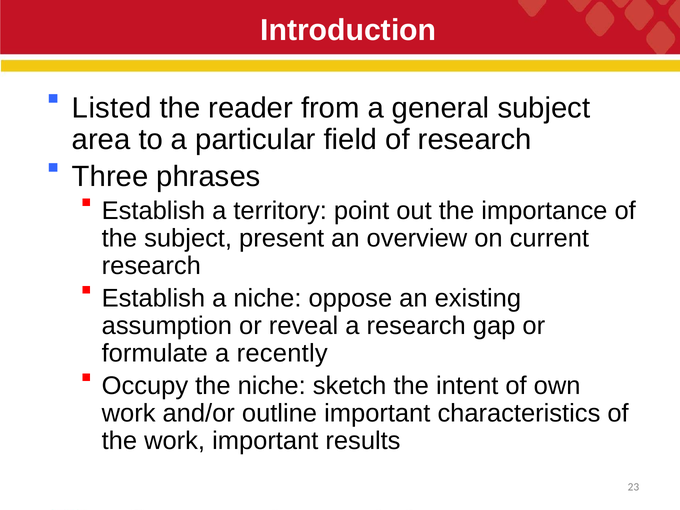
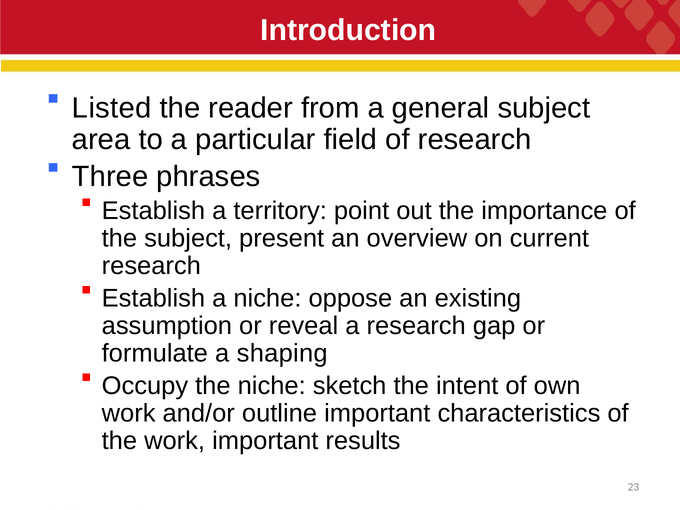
recently: recently -> shaping
